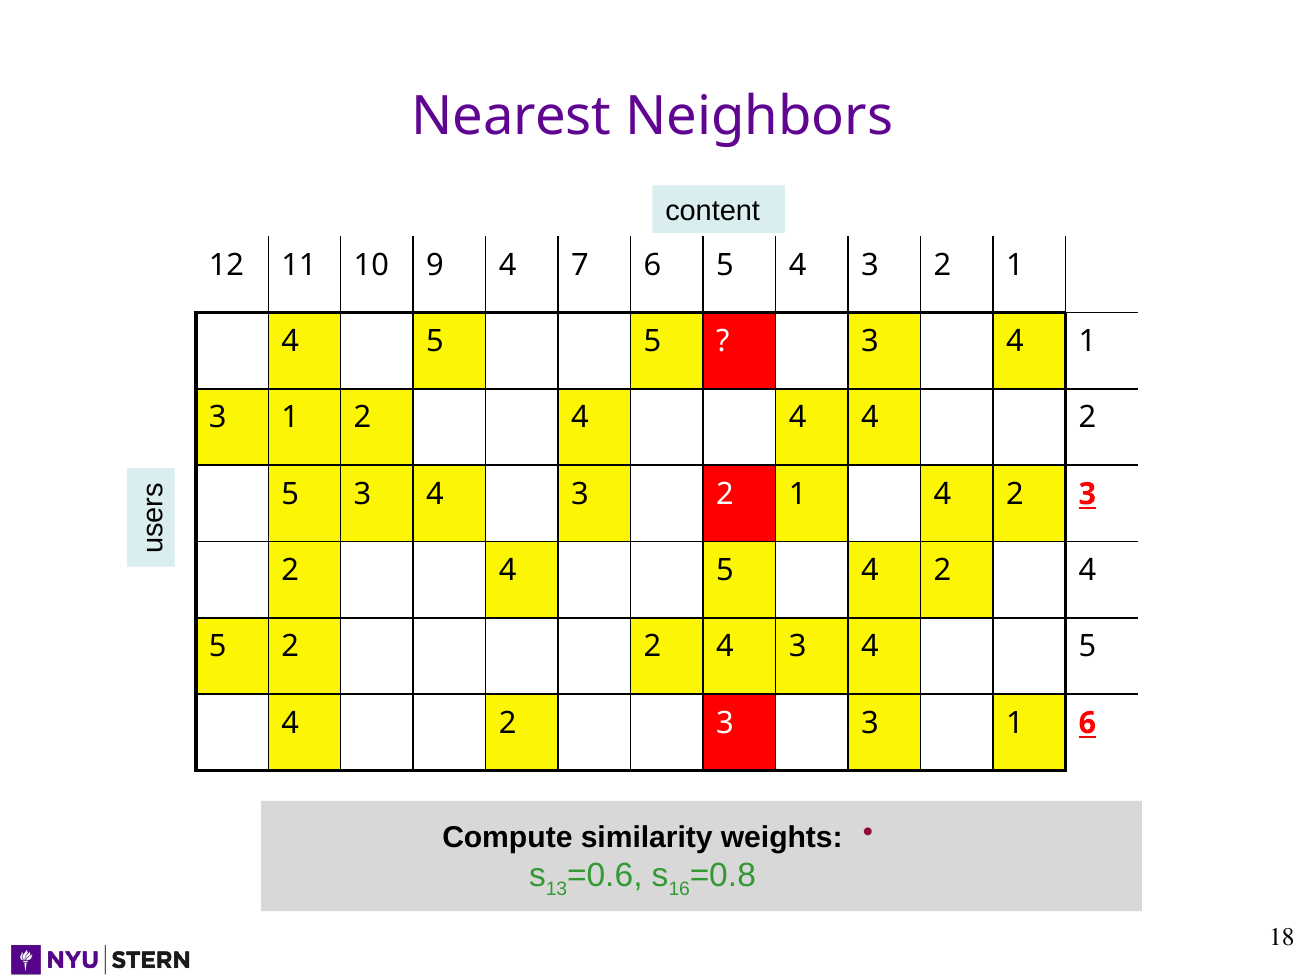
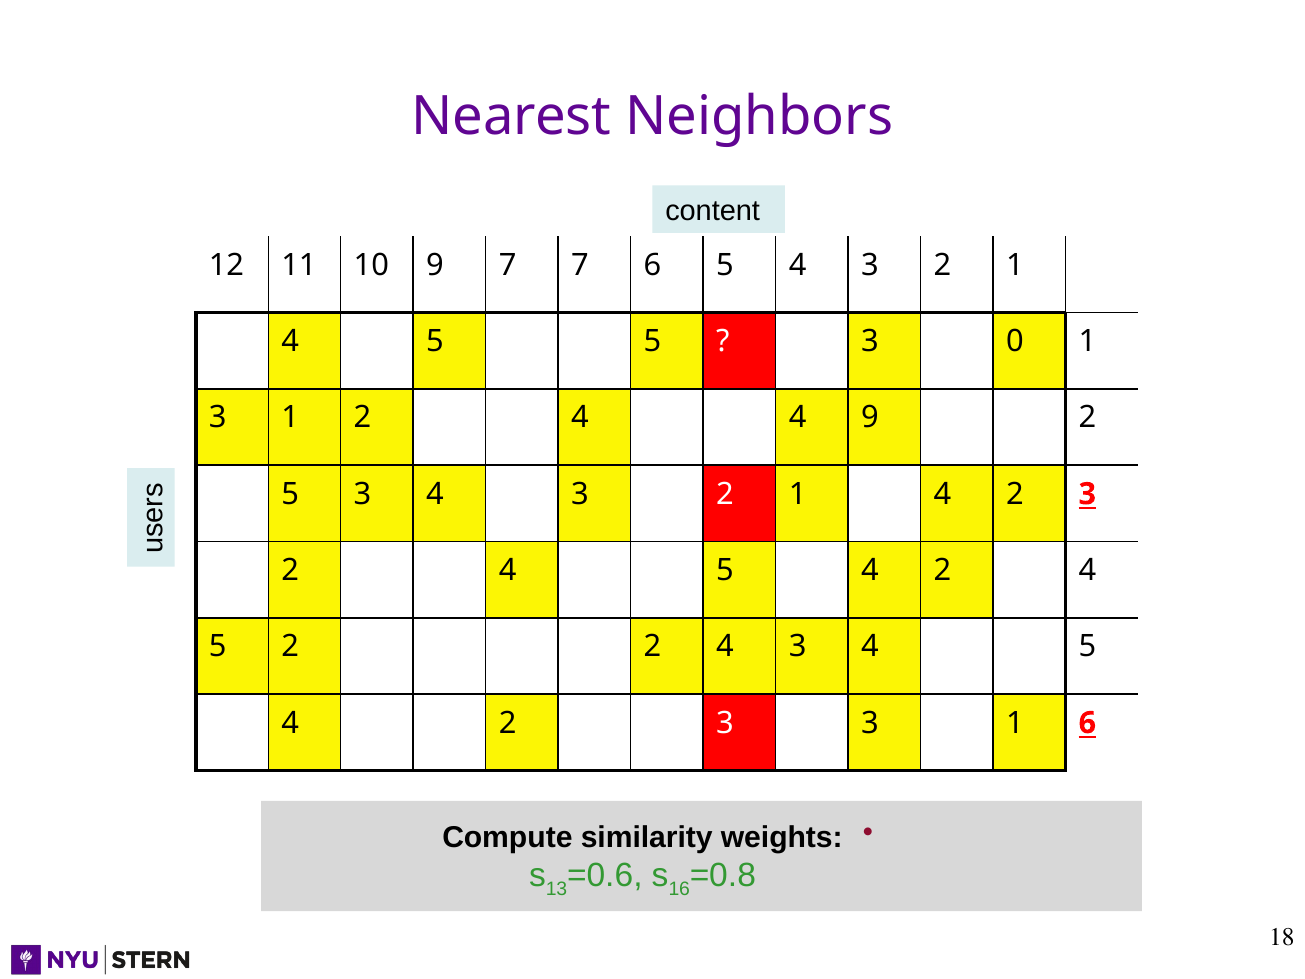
9 4: 4 -> 7
4 at (1015, 341): 4 -> 0
4 4 4: 4 -> 9
